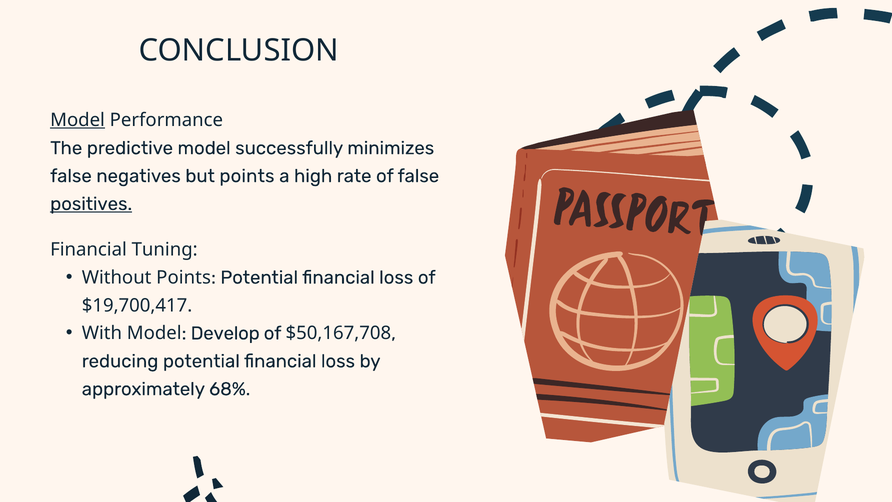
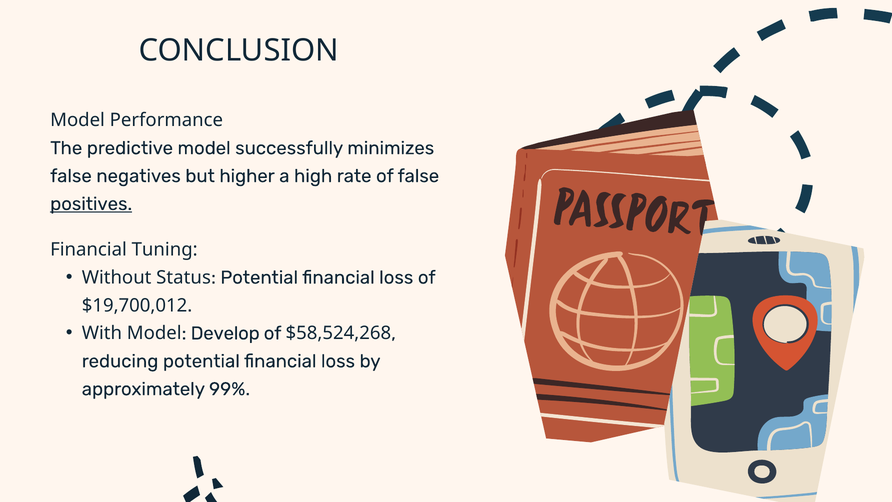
Model at (78, 120) underline: present -> none
but points: points -> higher
Without Points: Points -> Status
$19,700,417: $19,700,417 -> $19,700,012
$50,167,708: $50,167,708 -> $58,524,268
68%: 68% -> 99%
